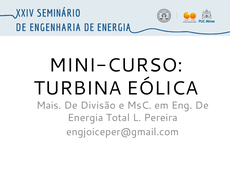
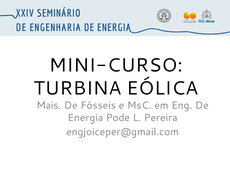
Divisão: Divisão -> Fósseis
Total: Total -> Pode
